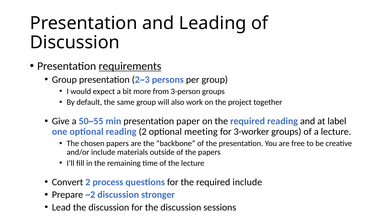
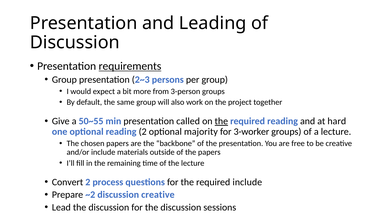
paper: paper -> called
the at (221, 121) underline: none -> present
label: label -> hard
meeting: meeting -> majority
discussion stronger: stronger -> creative
